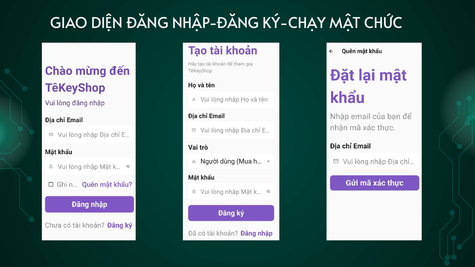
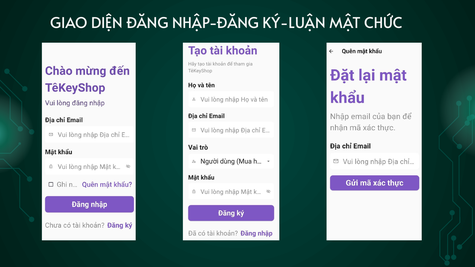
KÝ-CHẠY: KÝ-CHẠY -> KÝ-LUẬN
